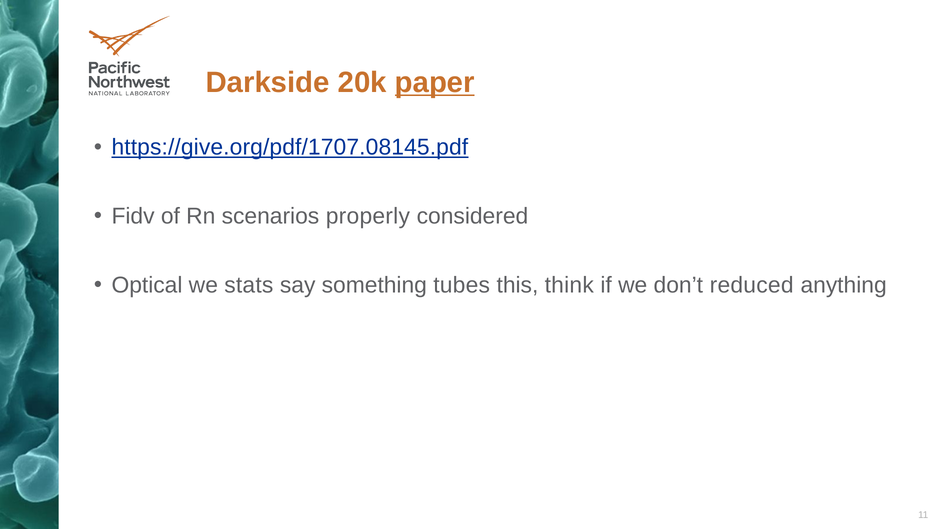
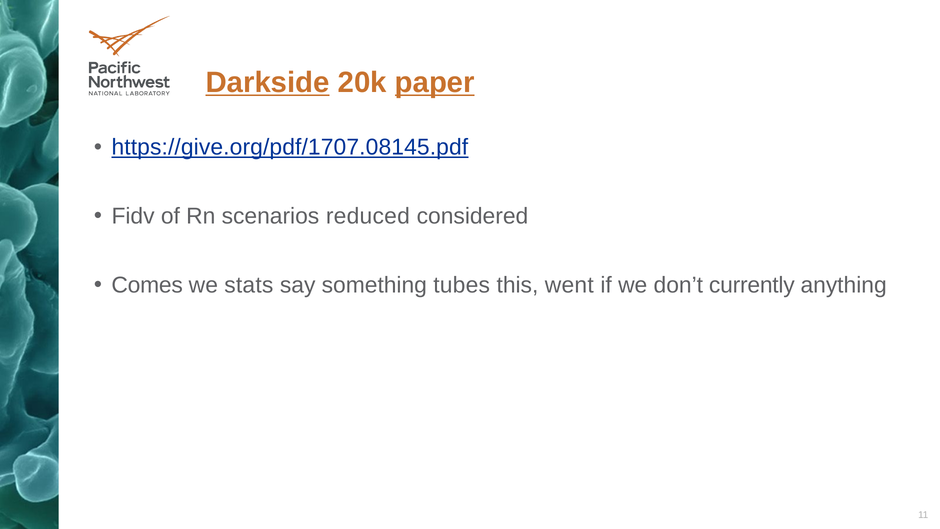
Darkside underline: none -> present
properly: properly -> reduced
Optical: Optical -> Comes
think: think -> went
reduced: reduced -> currently
